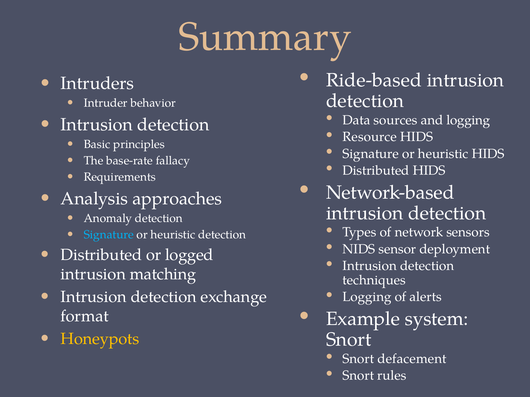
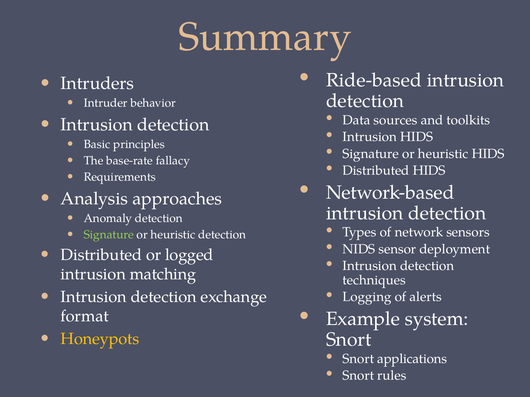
and logging: logging -> toolkits
Resource at (370, 137): Resource -> Intrusion
Signature at (109, 235) colour: light blue -> light green
defacement: defacement -> applications
